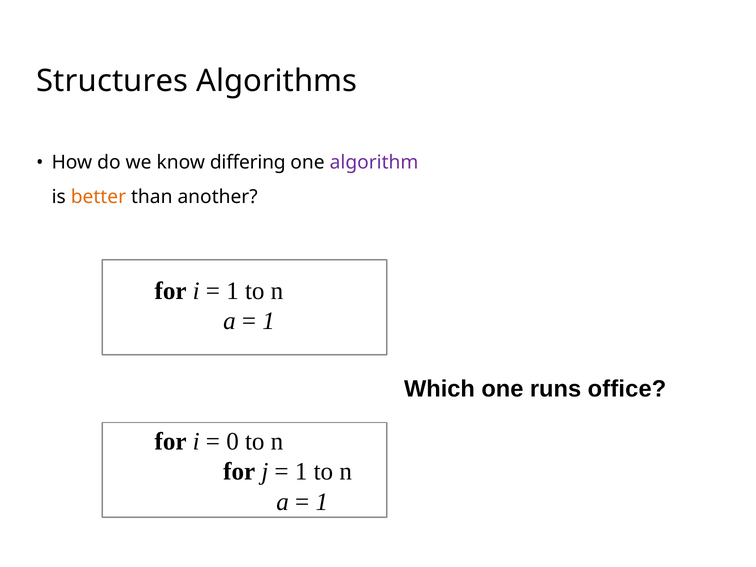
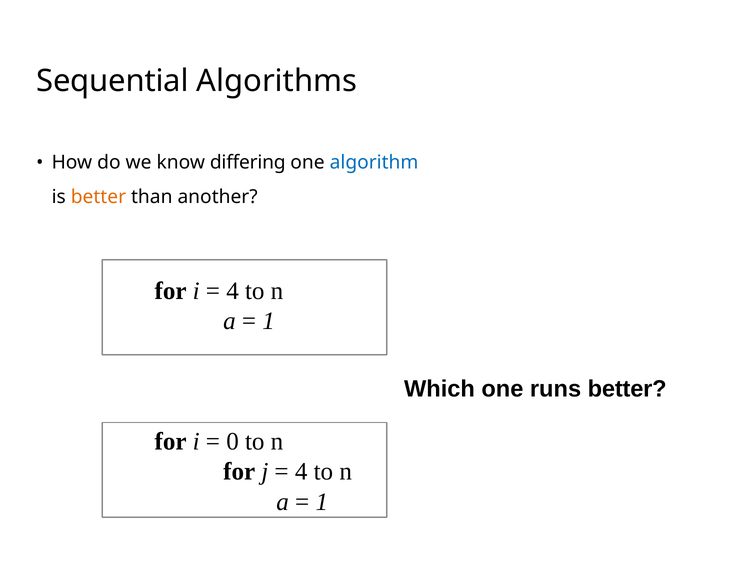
Structures: Structures -> Sequential
algorithm colour: purple -> blue
1 at (233, 291): 1 -> 4
runs office: office -> better
1 at (301, 472): 1 -> 4
